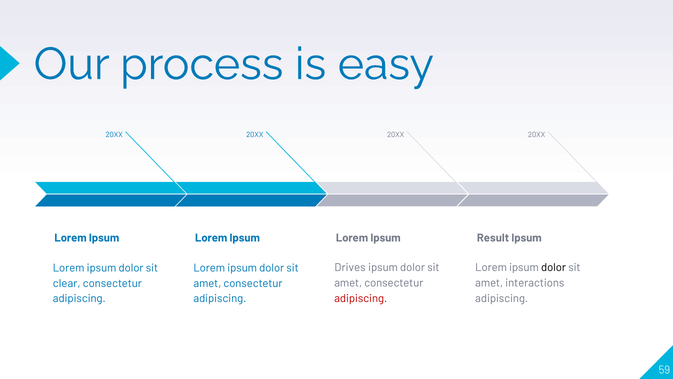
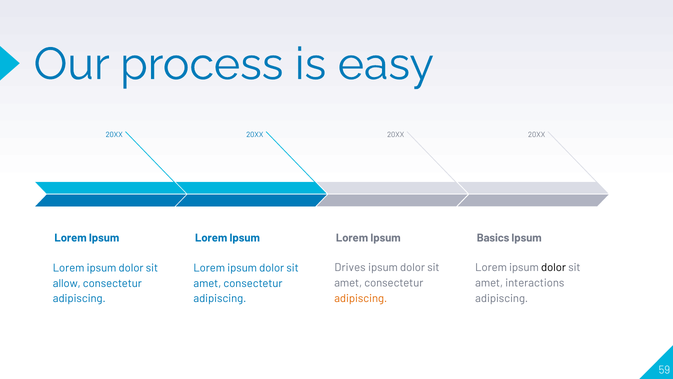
Result: Result -> Basics
clear: clear -> allow
adipiscing at (361, 298) colour: red -> orange
